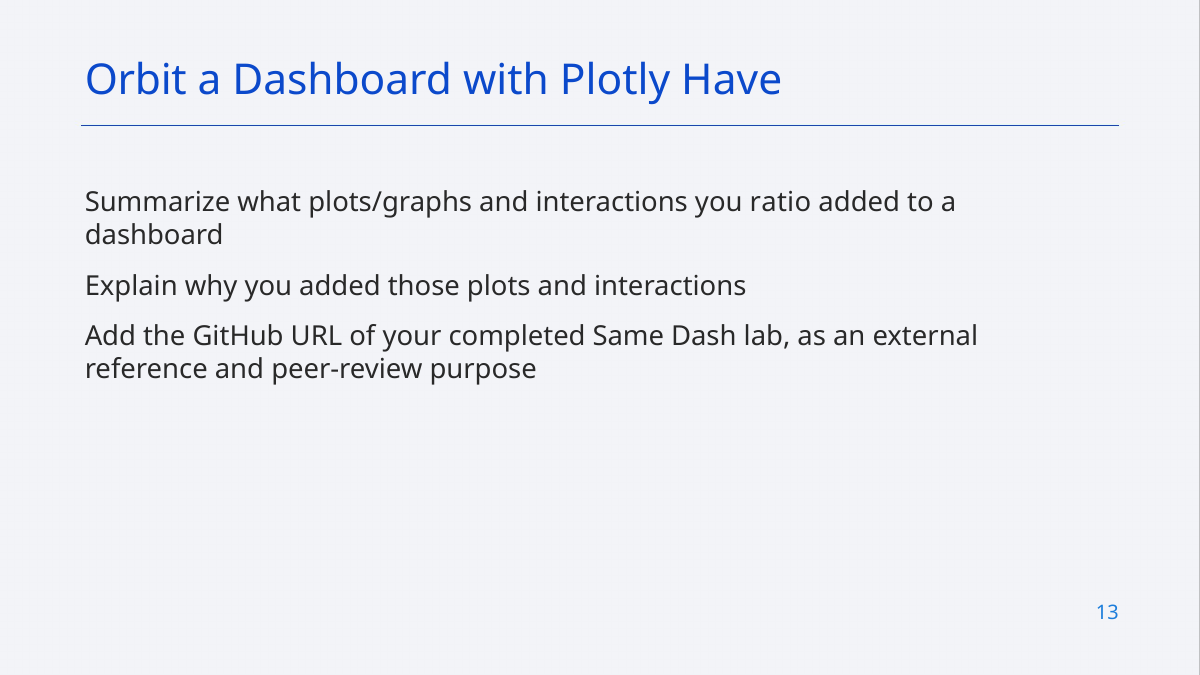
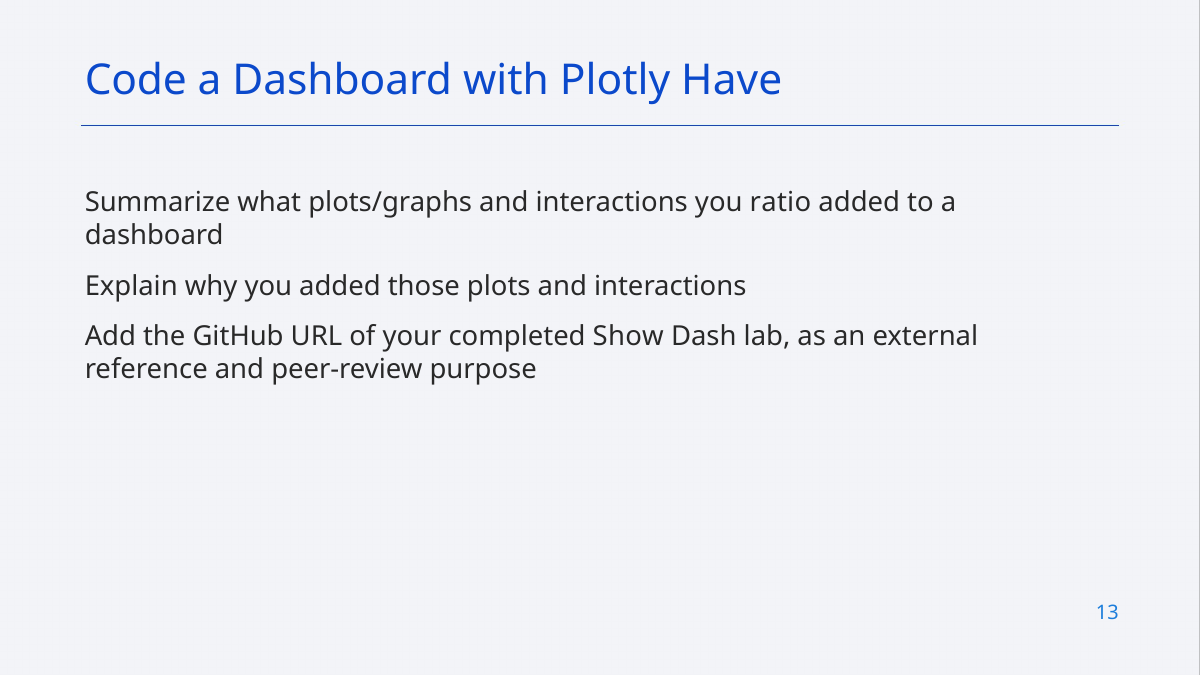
Orbit: Orbit -> Code
Same: Same -> Show
